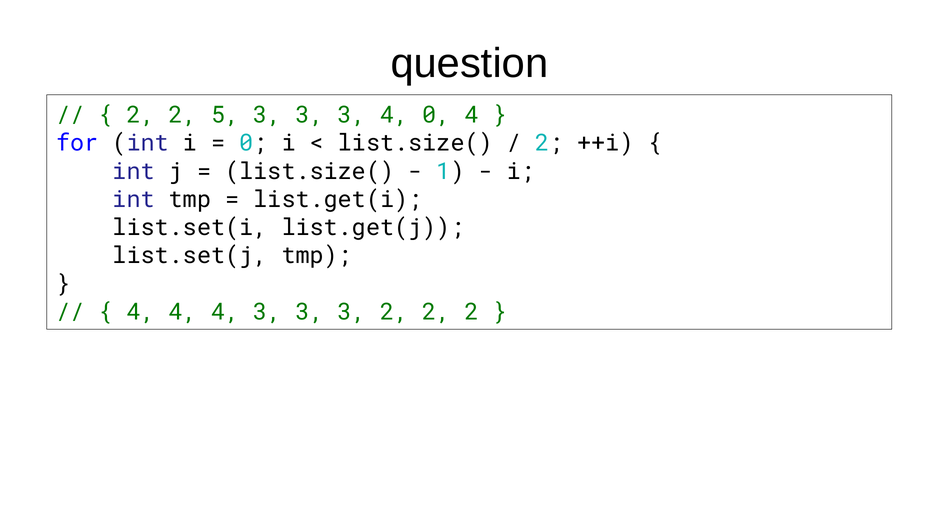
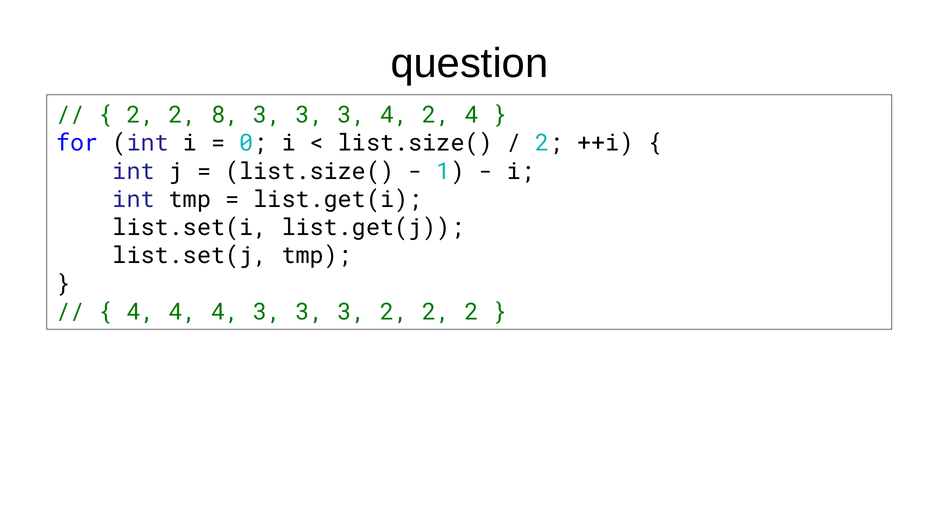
5: 5 -> 8
4 0: 0 -> 2
